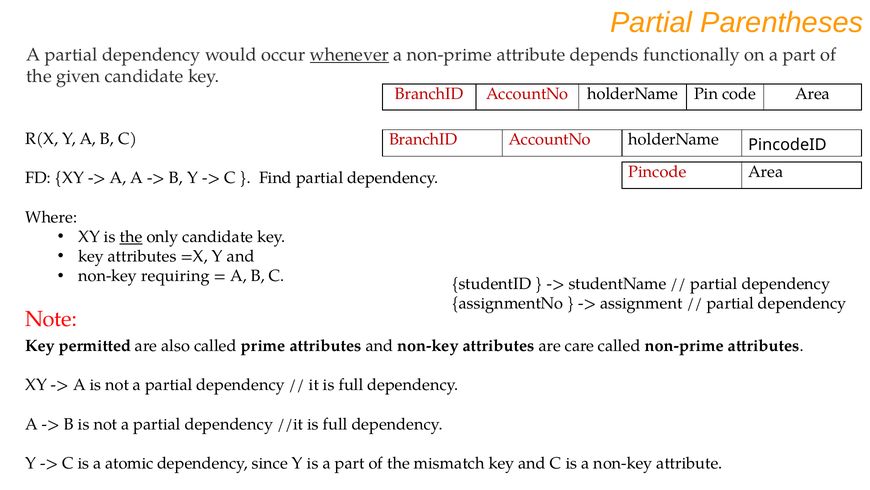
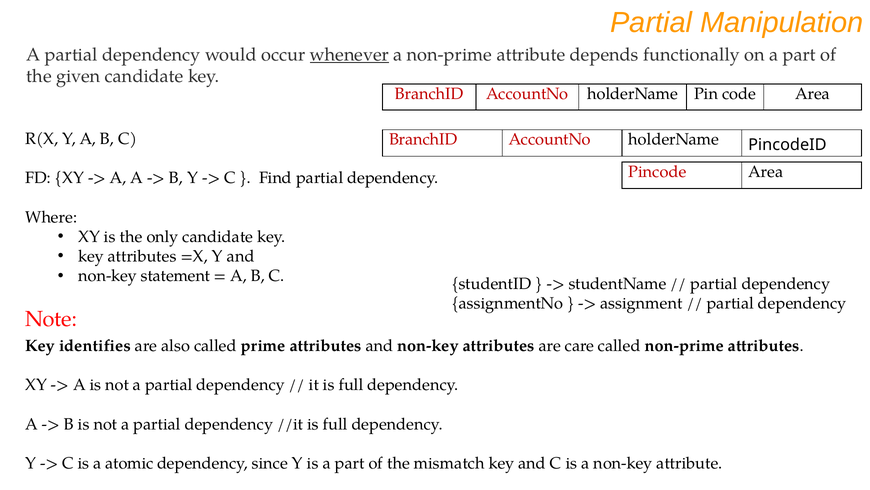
Parentheses: Parentheses -> Manipulation
the at (131, 237) underline: present -> none
requiring: requiring -> statement
permitted: permitted -> identifies
